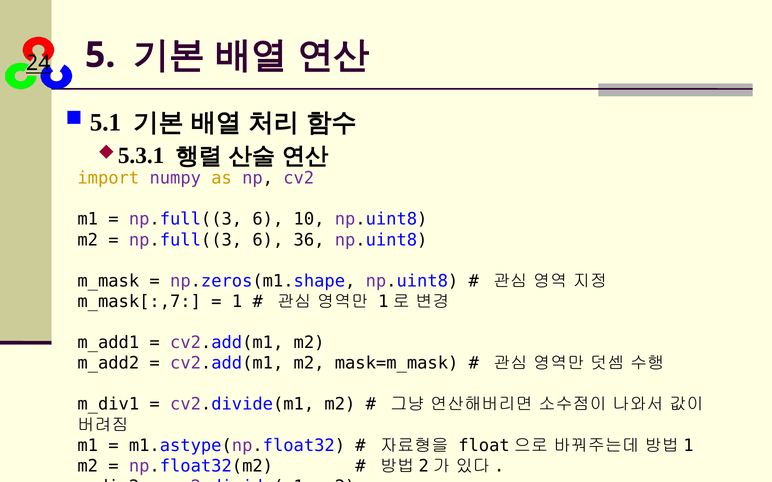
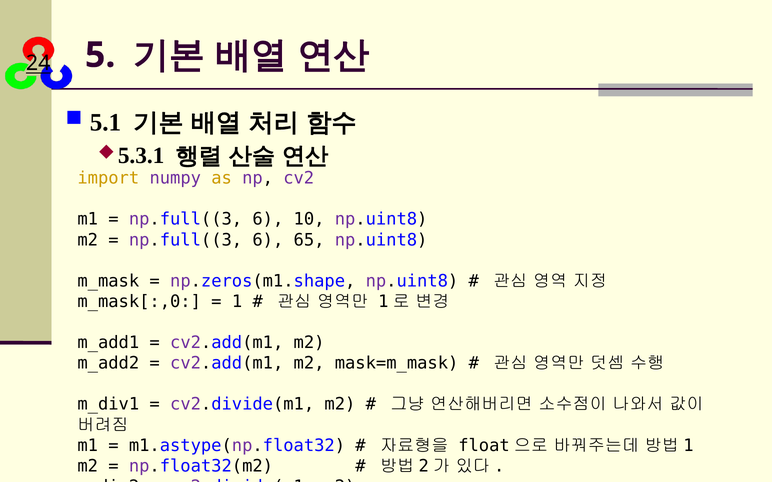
36: 36 -> 65
m_mask[:,7: m_mask[:,7 -> m_mask[:,0
